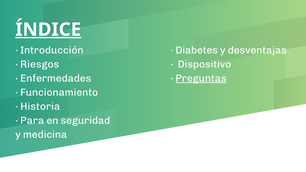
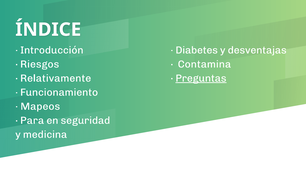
ÍNDICE underline: present -> none
Dispositivo: Dispositivo -> Contamina
Enfermedades: Enfermedades -> Relativamente
Historia: Historia -> Mapeos
